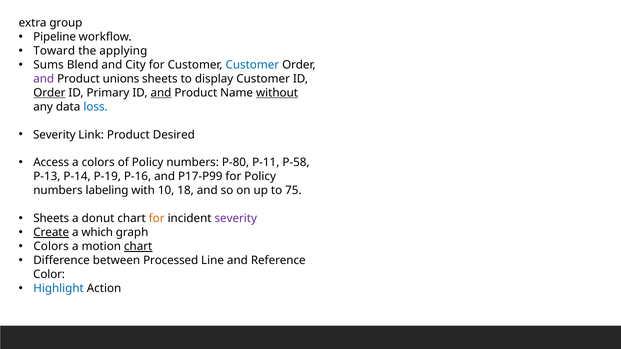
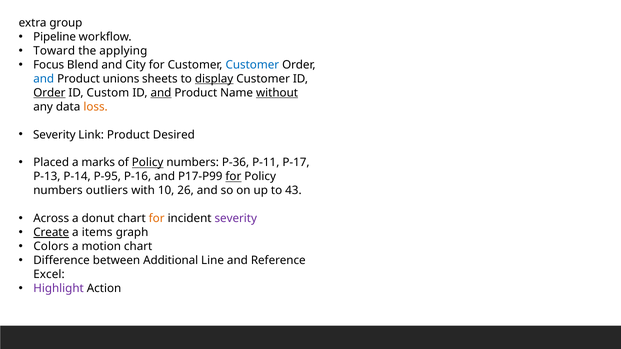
Sums: Sums -> Focus
and at (44, 79) colour: purple -> blue
display underline: none -> present
Primary: Primary -> Custom
loss colour: blue -> orange
Access: Access -> Placed
a colors: colors -> marks
Policy at (148, 163) underline: none -> present
P-80: P-80 -> P-36
P-58: P-58 -> P-17
P-19: P-19 -> P-95
for at (233, 177) underline: none -> present
labeling: labeling -> outliers
18: 18 -> 26
75: 75 -> 43
Sheets at (51, 219): Sheets -> Across
which: which -> items
chart at (138, 247) underline: present -> none
Processed: Processed -> Additional
Color: Color -> Excel
Highlight colour: blue -> purple
